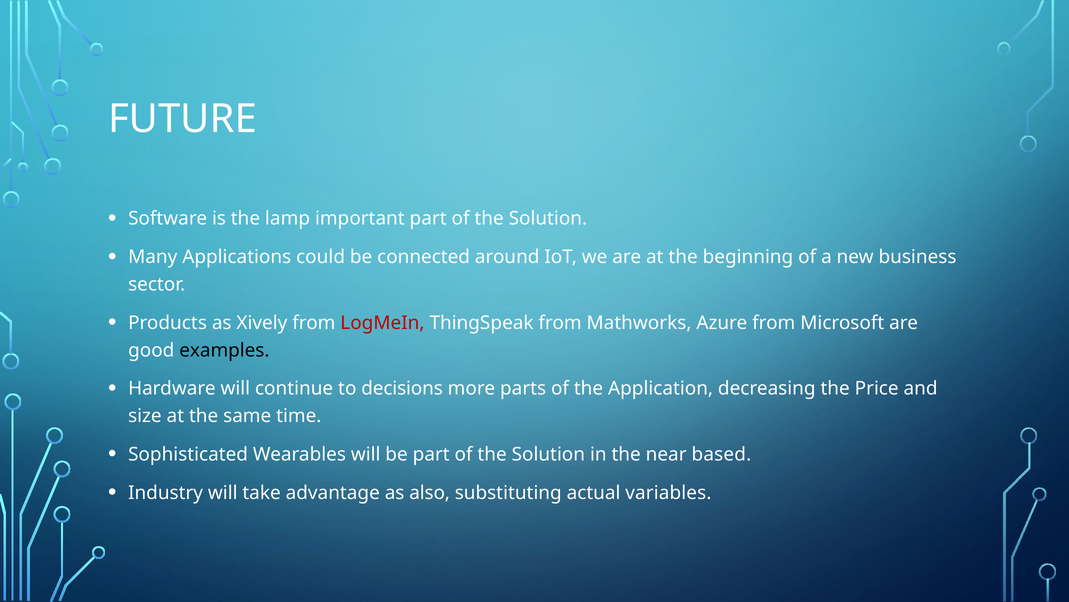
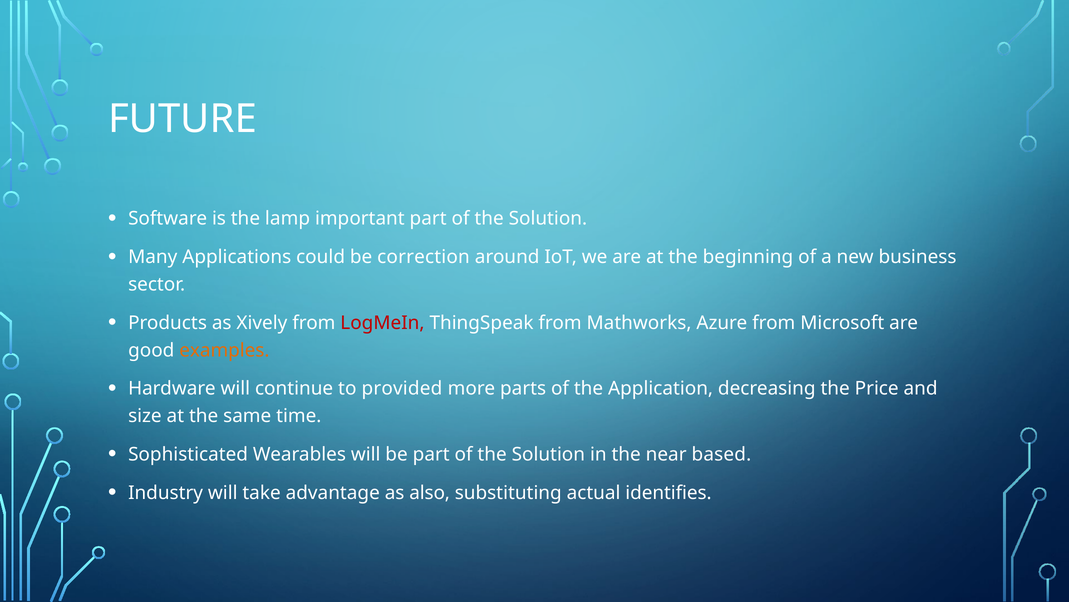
connected: connected -> correction
examples colour: black -> orange
decisions: decisions -> provided
variables: variables -> identifies
